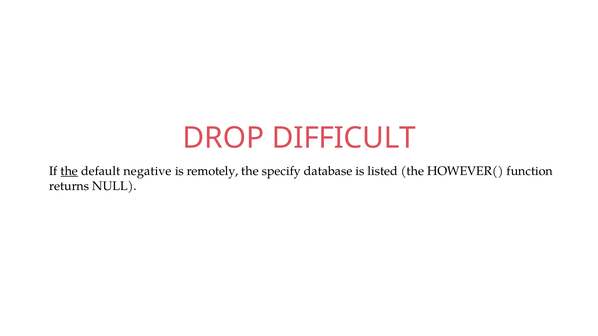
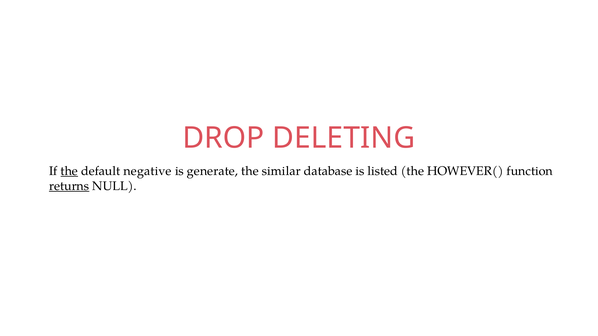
DIFFICULT: DIFFICULT -> DELETING
remotely: remotely -> generate
specify: specify -> similar
returns underline: none -> present
